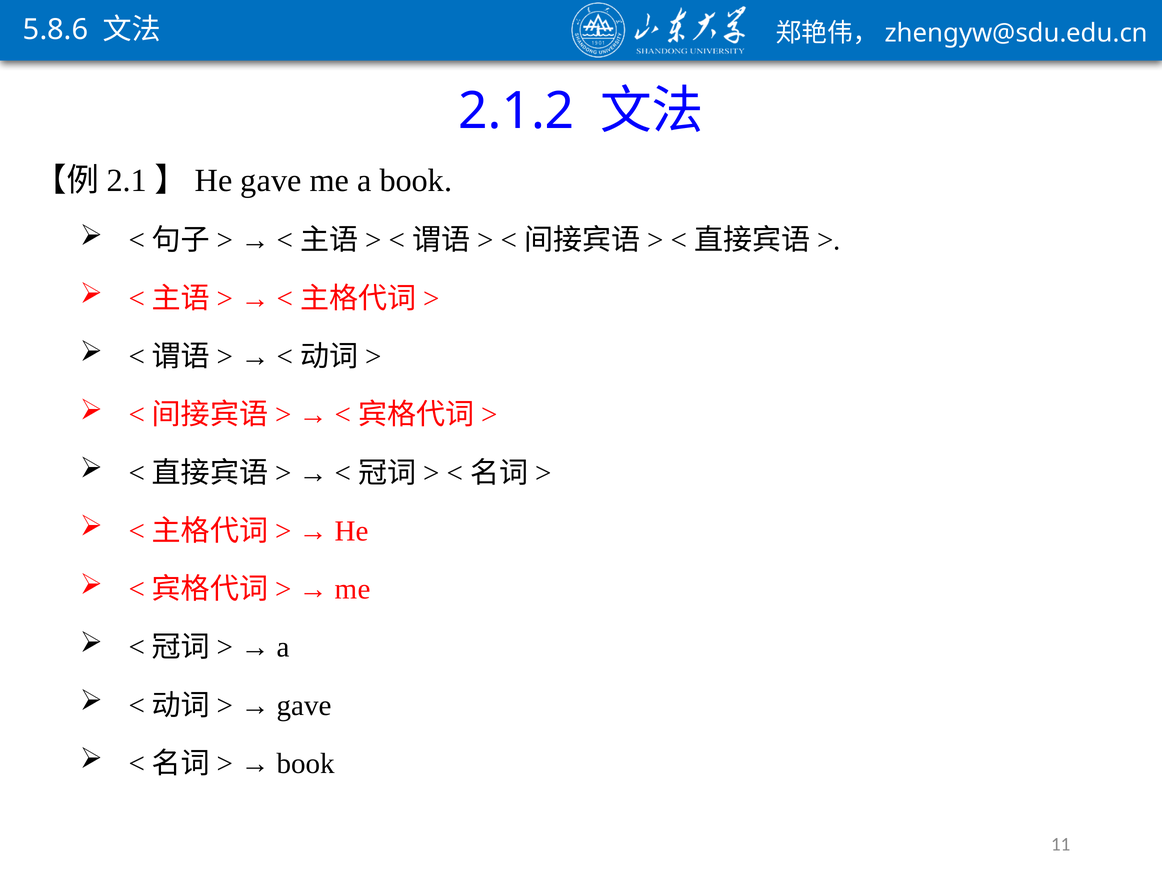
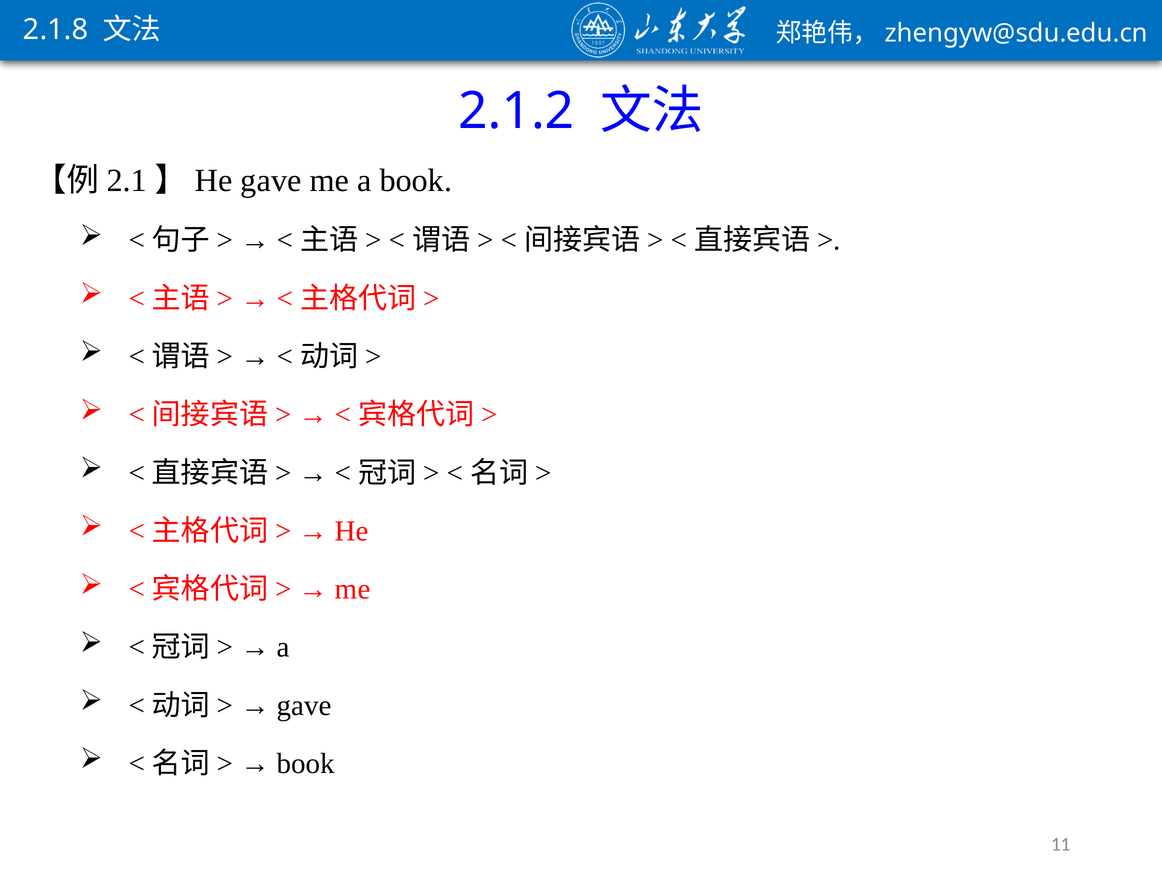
5.8.6: 5.8.6 -> 2.1.8
